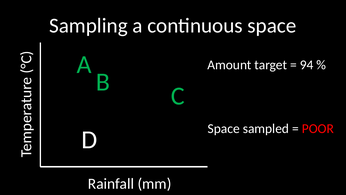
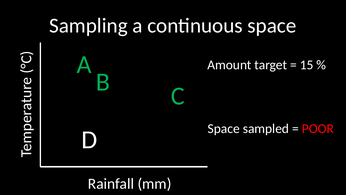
94: 94 -> 15
